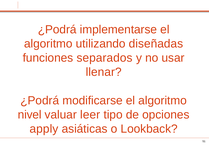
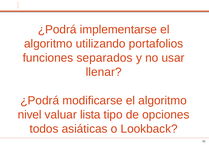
diseñadas: diseñadas -> portafolios
leer: leer -> lista
apply: apply -> todos
